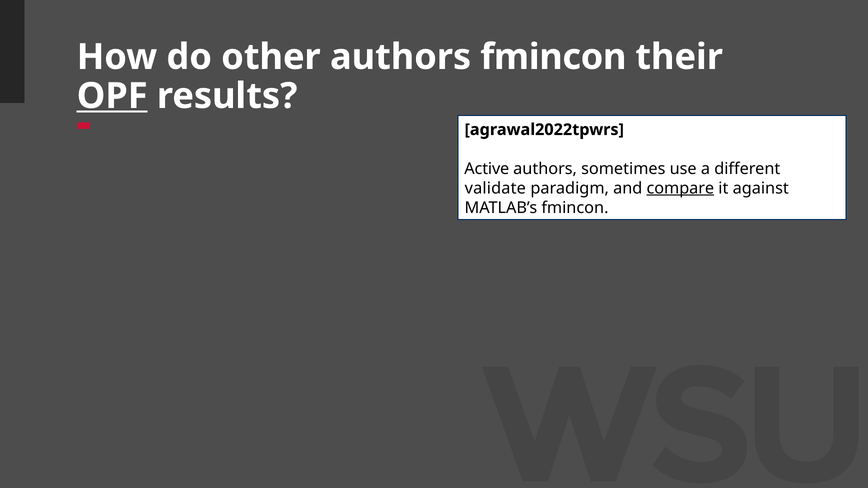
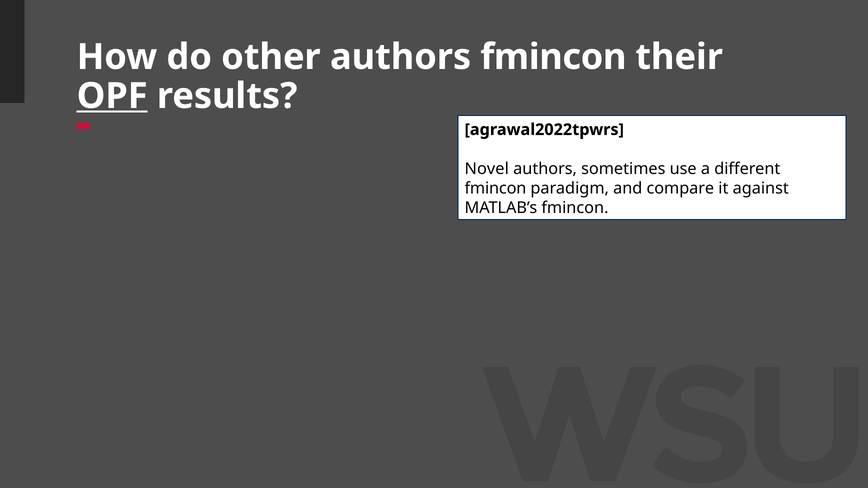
Active: Active -> Novel
validate at (495, 188): validate -> fmincon
compare underline: present -> none
